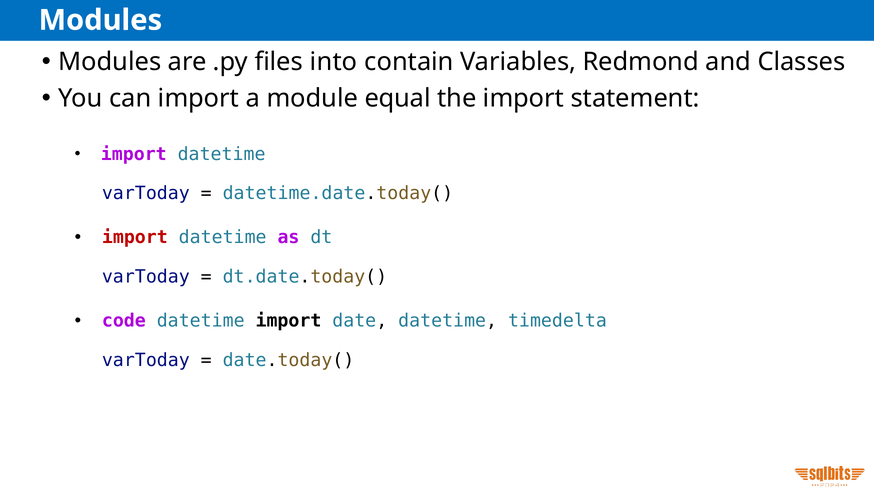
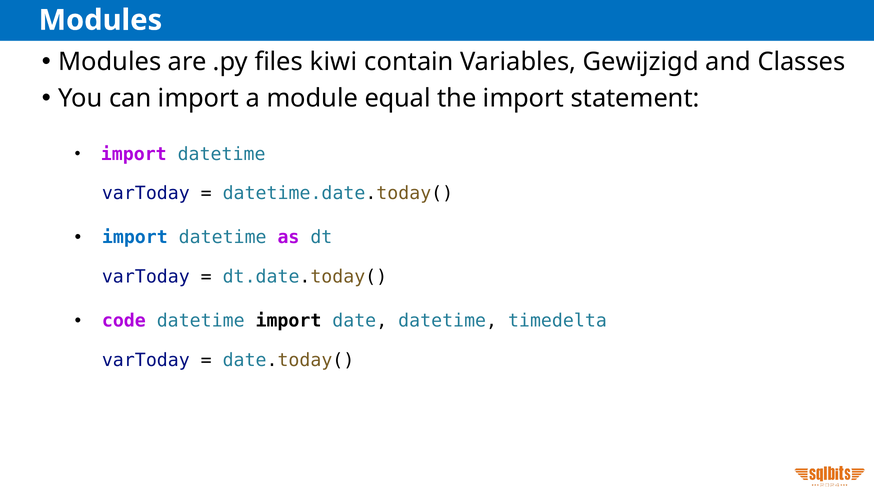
into: into -> kiwi
Redmond: Redmond -> Gewijzigd
import at (135, 237) colour: red -> blue
